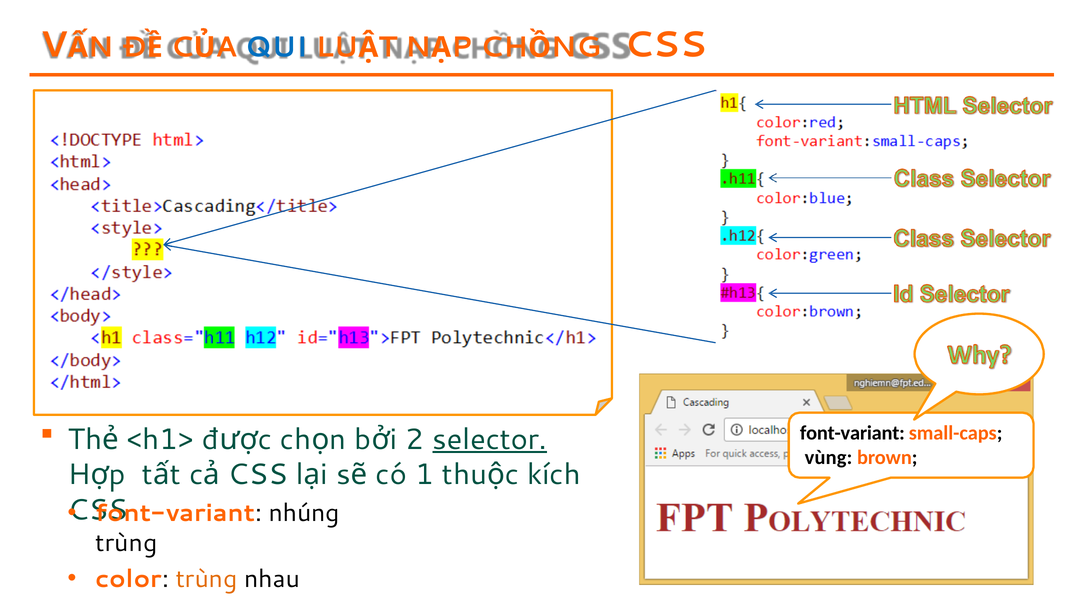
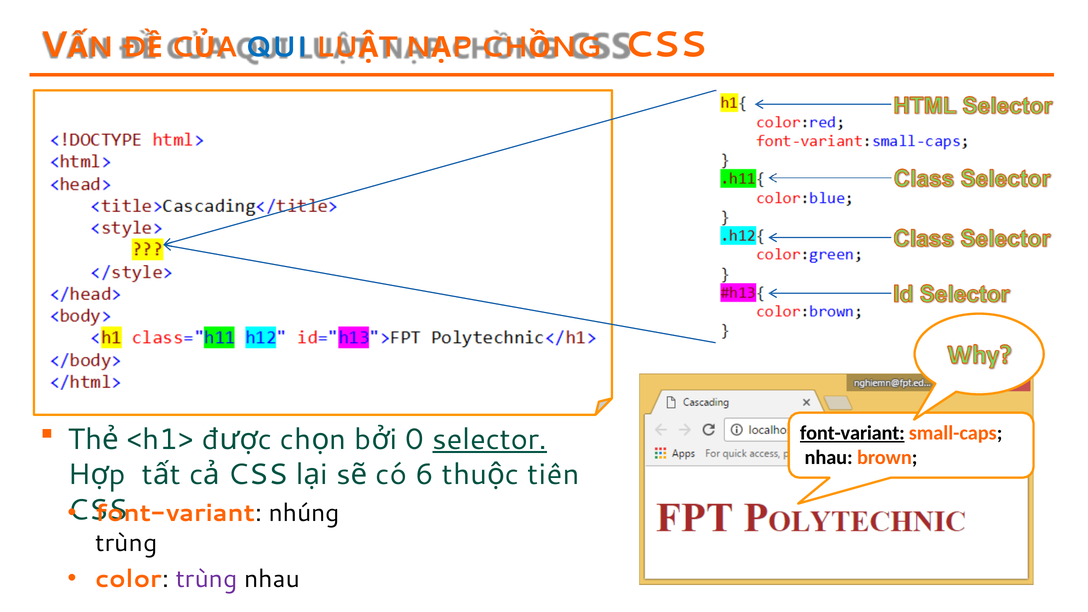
2: 2 -> 0
font-variant at (852, 433) underline: none -> present
vùng at (829, 458): vùng -> nhau
1: 1 -> 6
kích: kích -> tiên
trùng at (206, 579) colour: orange -> purple
